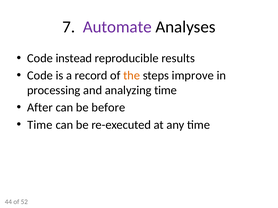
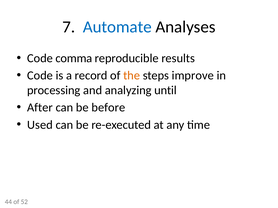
Automate colour: purple -> blue
instead: instead -> comma
analyzing time: time -> until
Time at (40, 125): Time -> Used
